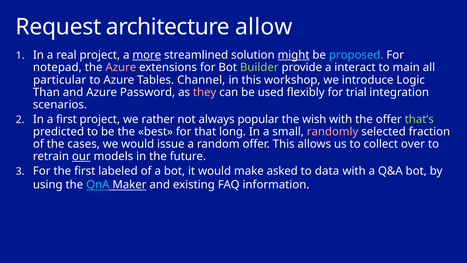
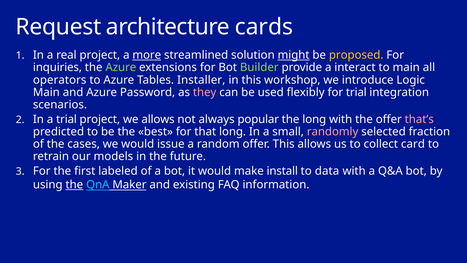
allow: allow -> cards
proposed colour: light blue -> yellow
notepad: notepad -> inquiries
Azure at (121, 67) colour: pink -> light green
particular: particular -> operators
Channel: Channel -> Installer
Than at (46, 92): Than -> Main
a first: first -> trial
we rather: rather -> allows
the wish: wish -> long
that’s colour: light green -> pink
over: over -> card
our underline: present -> none
asked: asked -> install
the at (74, 185) underline: none -> present
